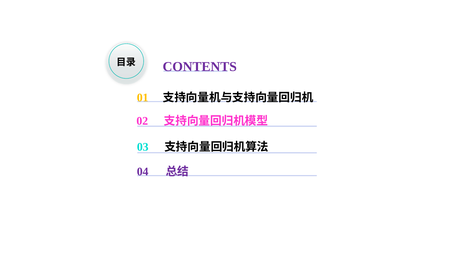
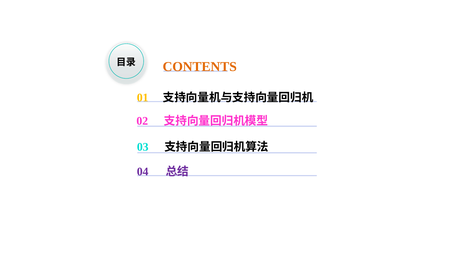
CONTENTS colour: purple -> orange
